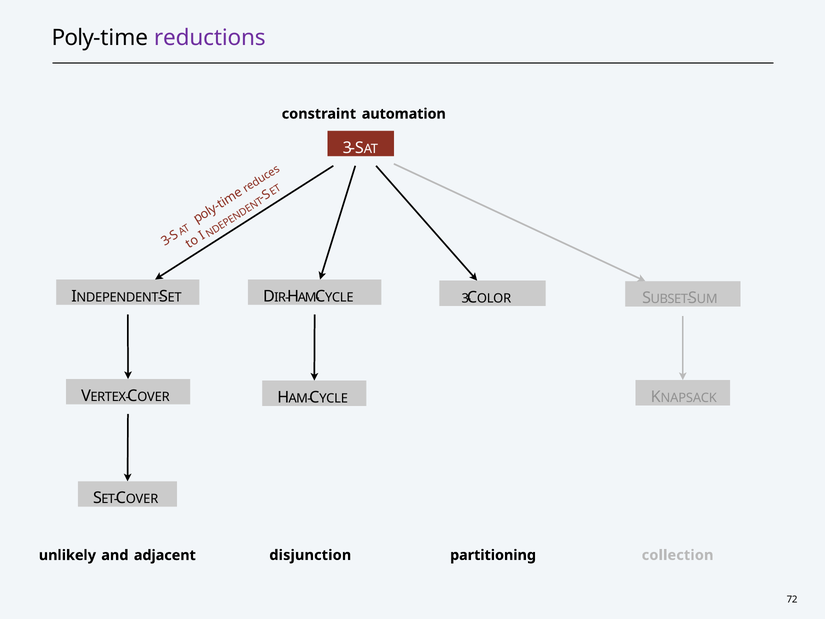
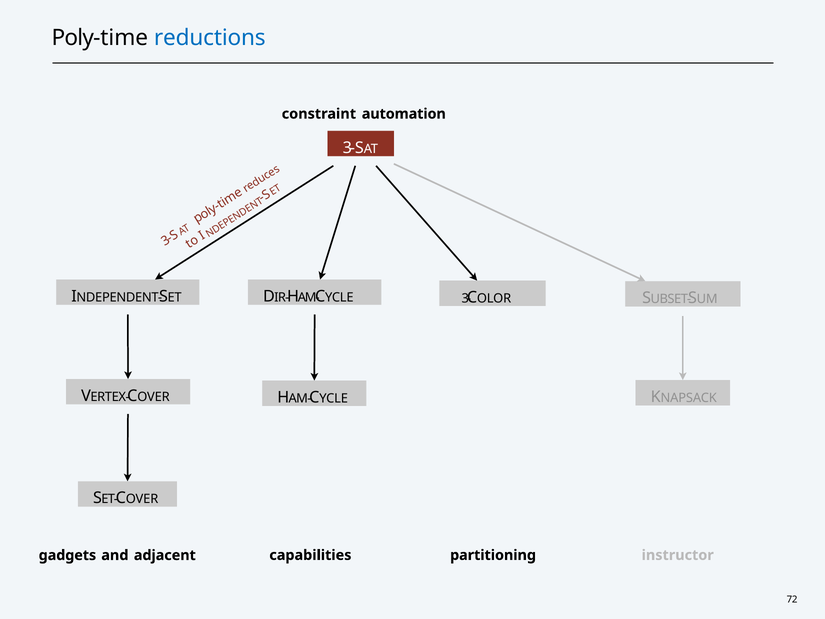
reductions colour: purple -> blue
disjunction: disjunction -> capabilities
collection: collection -> instructor
unlikely: unlikely -> gadgets
